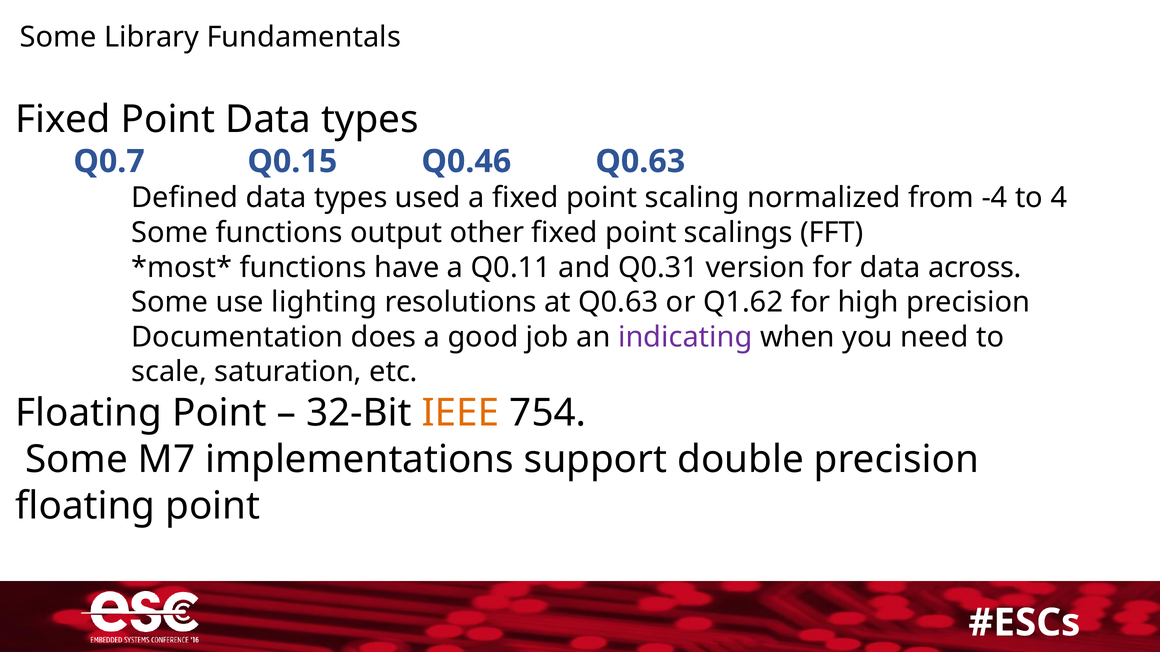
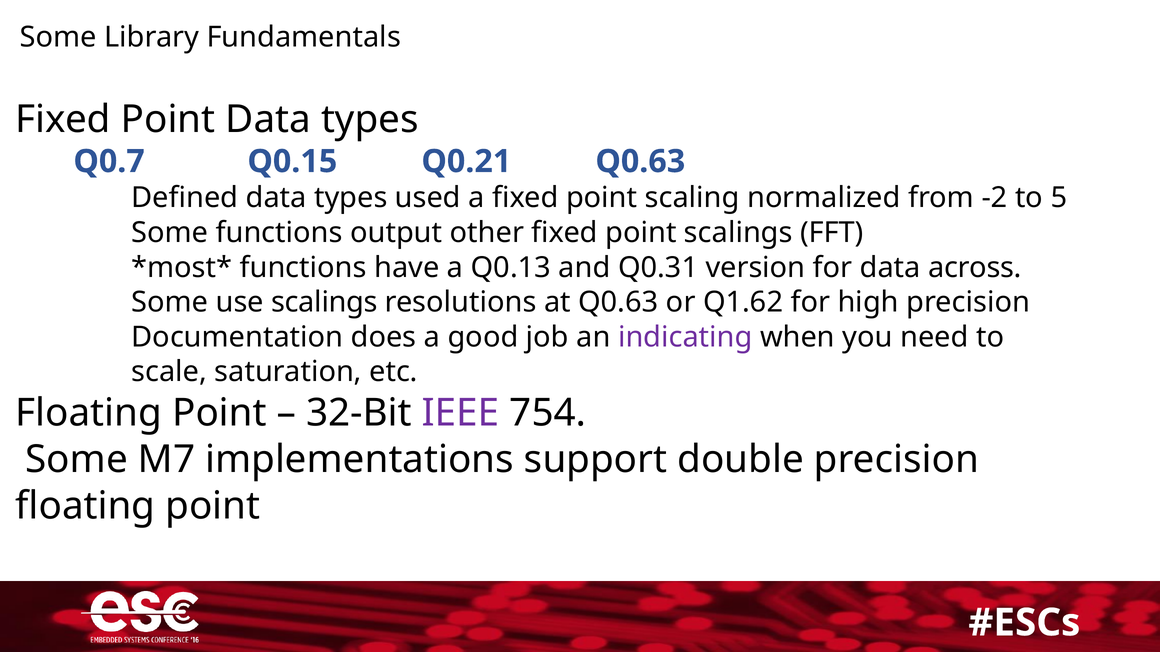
Q0.46: Q0.46 -> Q0.21
-4: -4 -> -2
4: 4 -> 5
Q0.11: Q0.11 -> Q0.13
use lighting: lighting -> scalings
IEEE colour: orange -> purple
